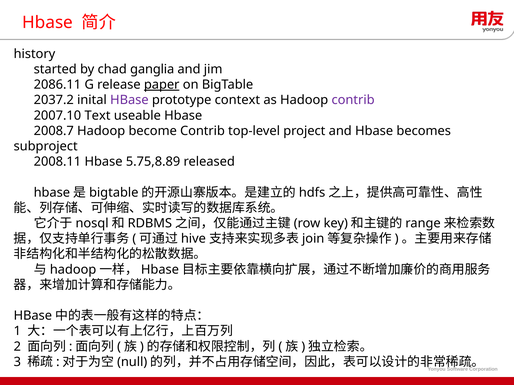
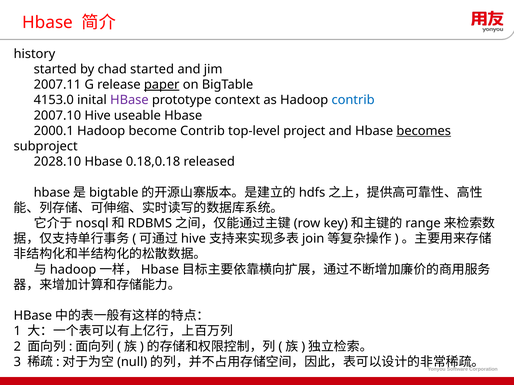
chad ganglia: ganglia -> started
2086.11: 2086.11 -> 2007.11
2037.2: 2037.2 -> 4153.0
contrib at (353, 100) colour: purple -> blue
Text: Text -> Hive
2008.7: 2008.7 -> 2000.1
becomes underline: none -> present
2008.11: 2008.11 -> 2028.10
5.75,8.89: 5.75,8.89 -> 0.18,0.18
